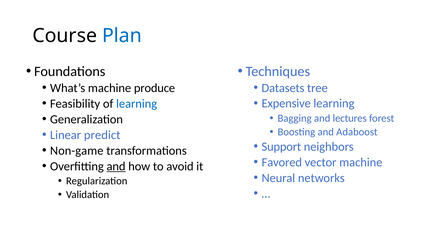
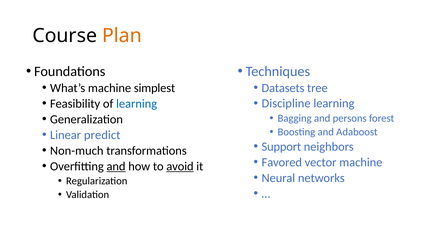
Plan colour: blue -> orange
produce: produce -> simplest
Expensive: Expensive -> Discipline
lectures: lectures -> persons
Non-game: Non-game -> Non-much
avoid underline: none -> present
